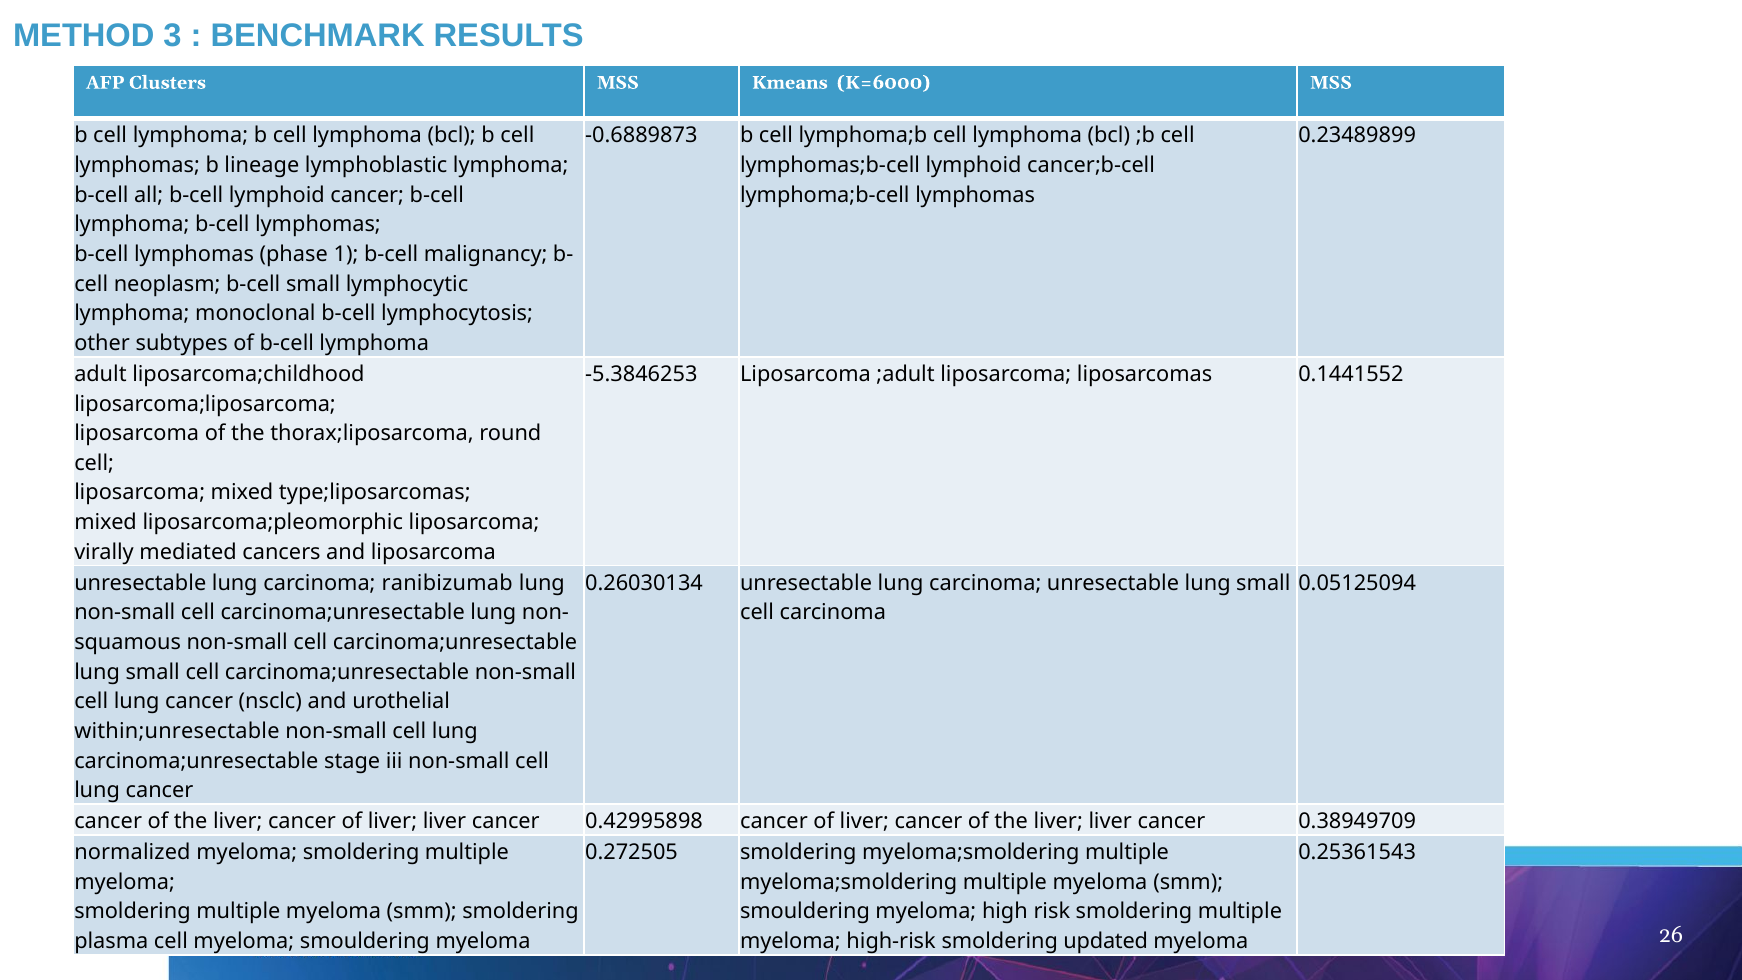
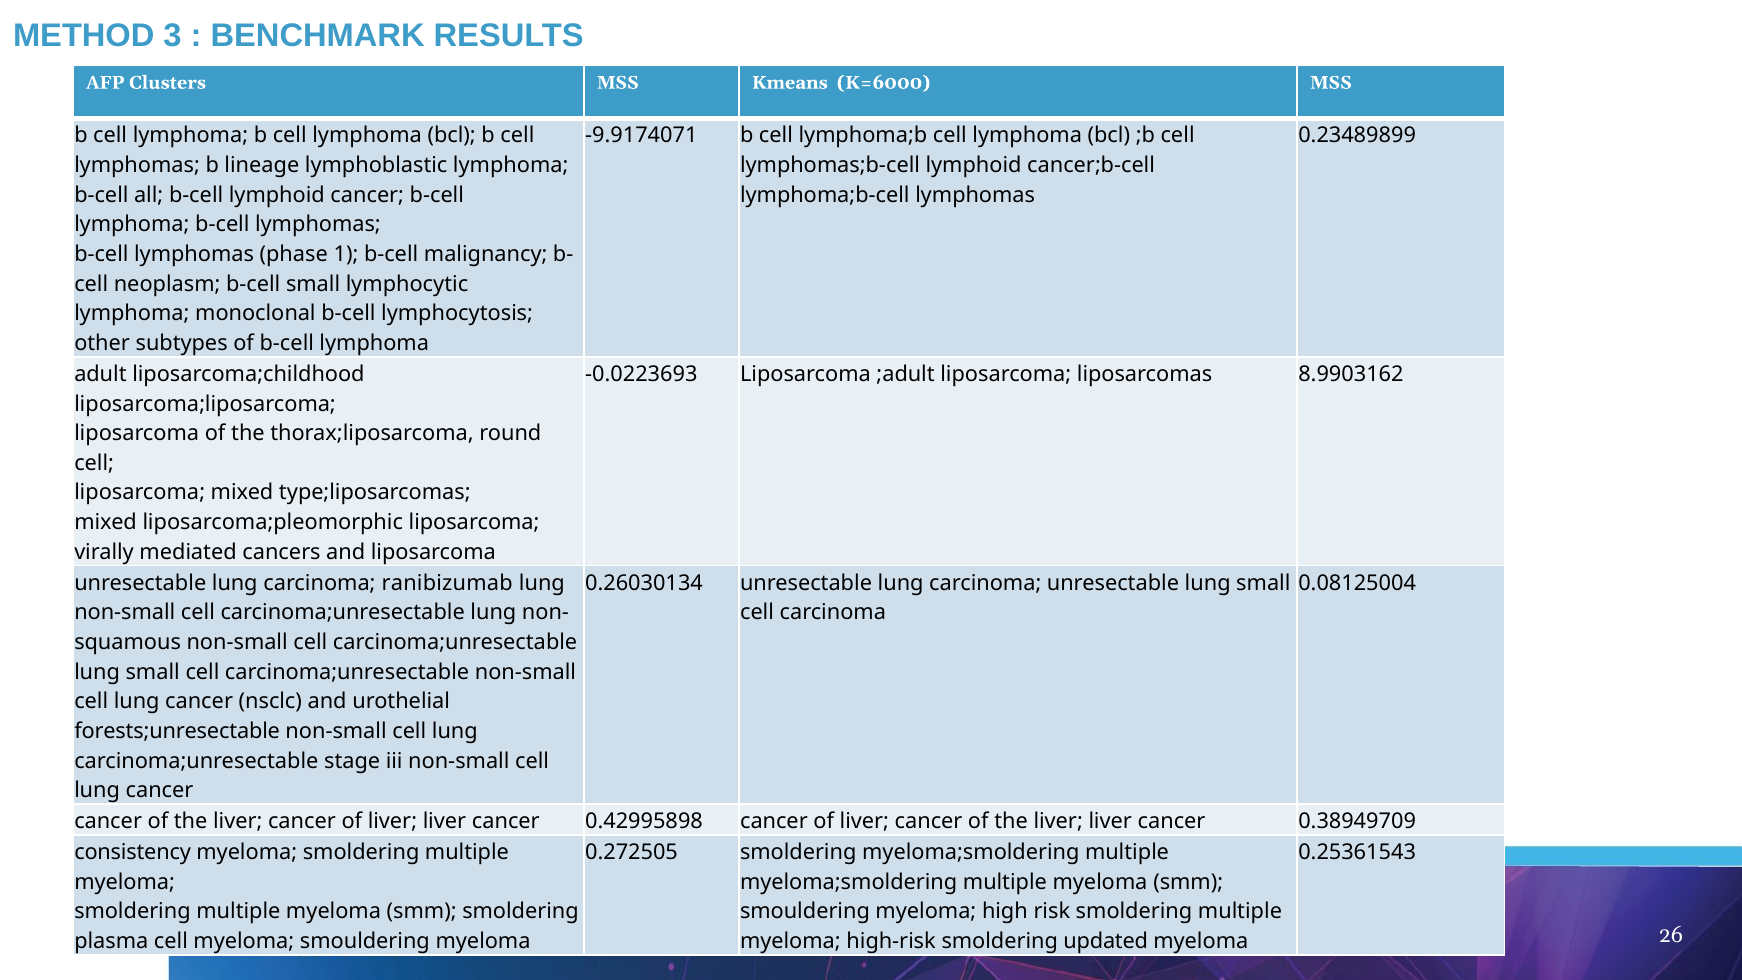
-0.6889873: -0.6889873 -> -9.9174071
-5.3846253: -5.3846253 -> -0.0223693
0.1441552: 0.1441552 -> 8.9903162
0.05125094: 0.05125094 -> 0.08125004
within;unresectable: within;unresectable -> forests;unresectable
normalized: normalized -> consistency
